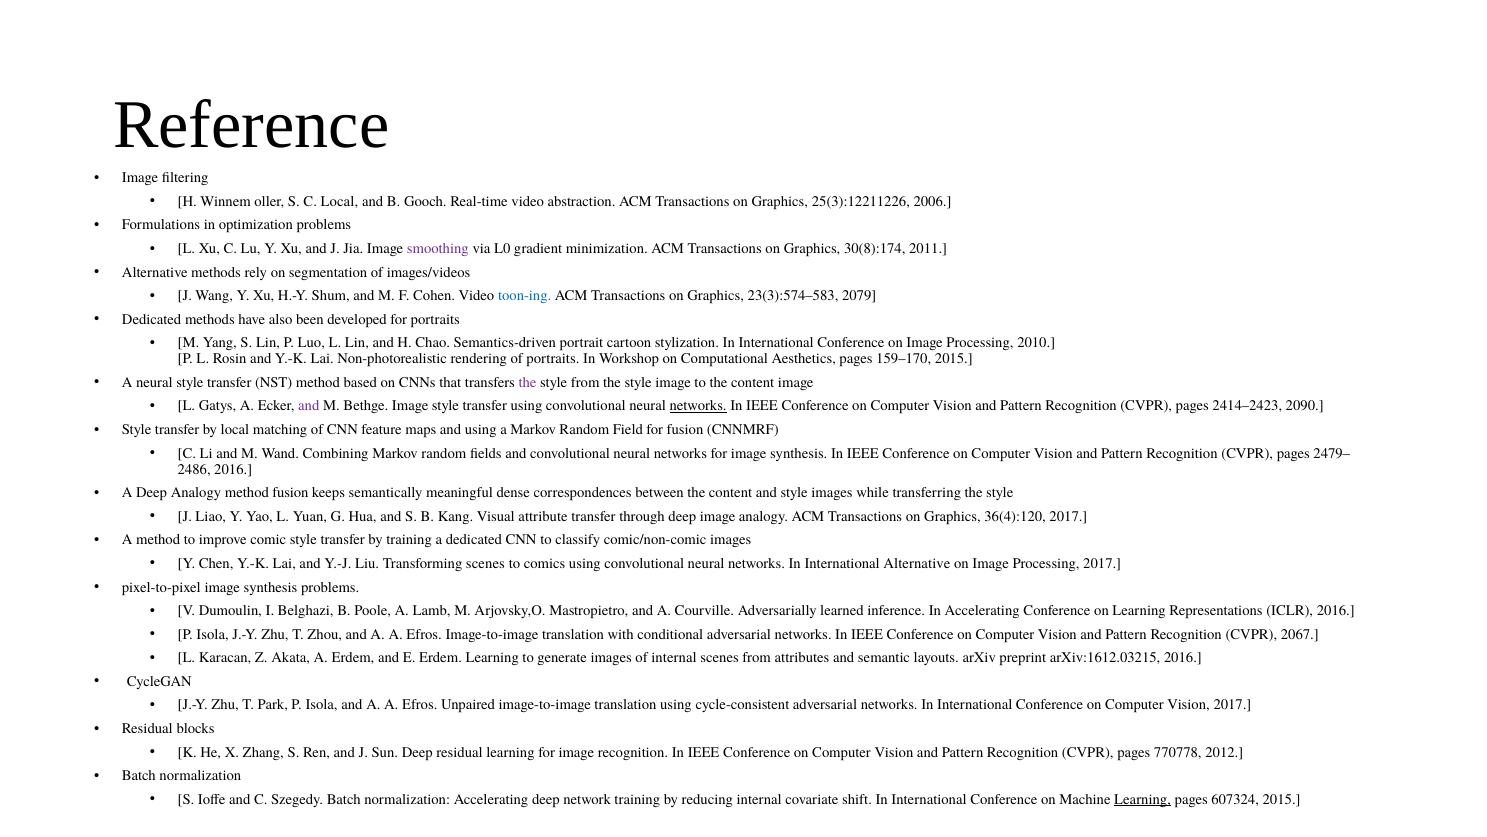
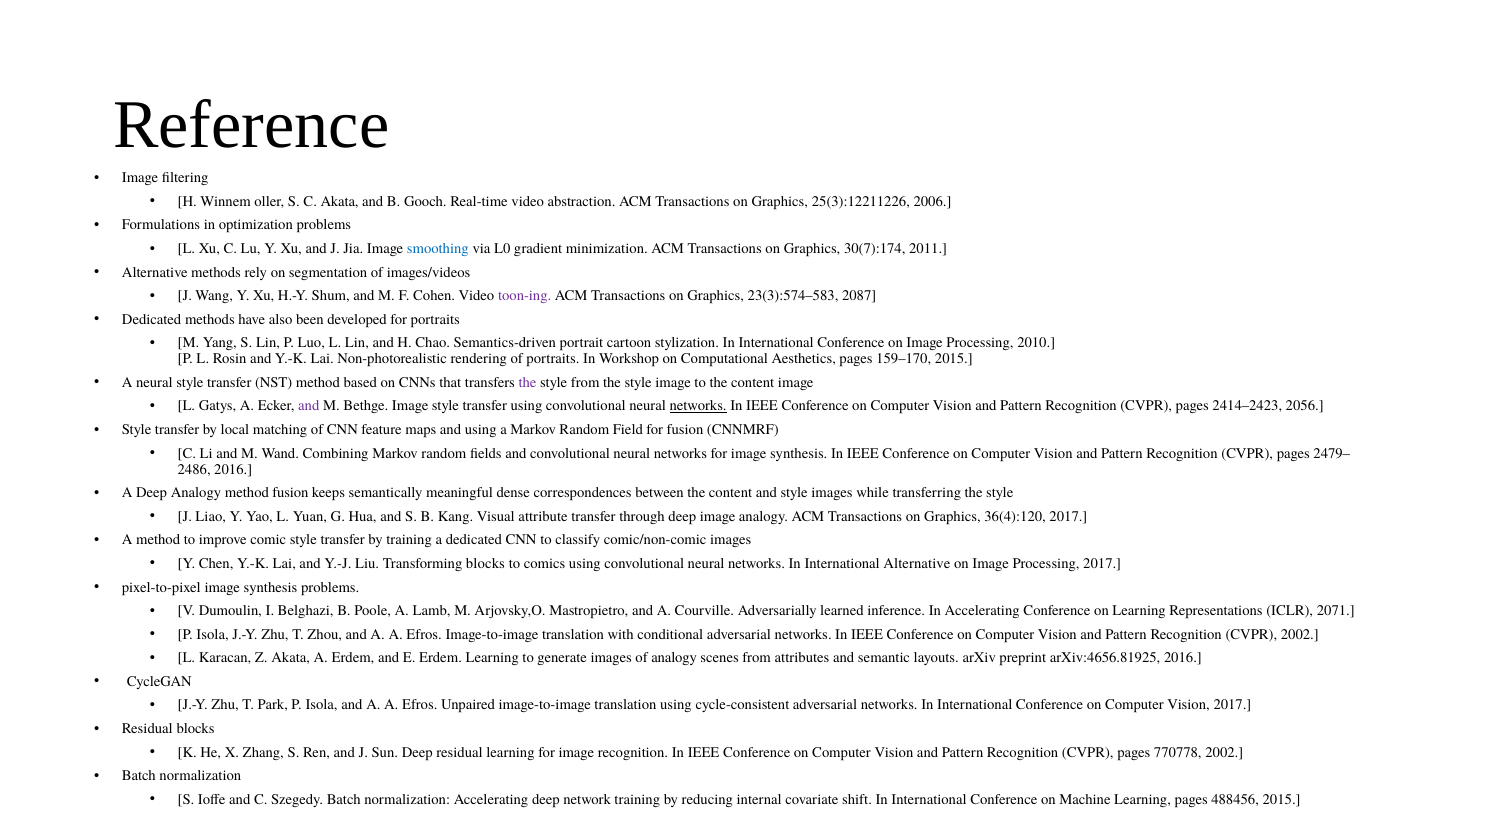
C Local: Local -> Akata
smoothing colour: purple -> blue
30(8):174: 30(8):174 -> 30(7):174
toon-ing colour: blue -> purple
2079: 2079 -> 2087
2090: 2090 -> 2056
Transforming scenes: scenes -> blocks
ICLR 2016: 2016 -> 2071
CVPR 2067: 2067 -> 2002
of internal: internal -> analogy
arXiv:1612.03215: arXiv:1612.03215 -> arXiv:4656.81925
770778 2012: 2012 -> 2002
Learning at (1143, 799) underline: present -> none
607324: 607324 -> 488456
